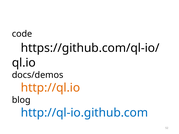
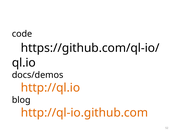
http://ql-io.github.com colour: blue -> orange
